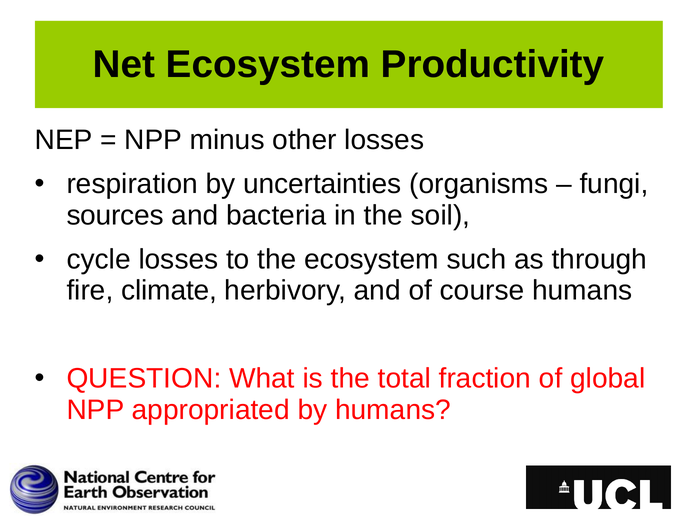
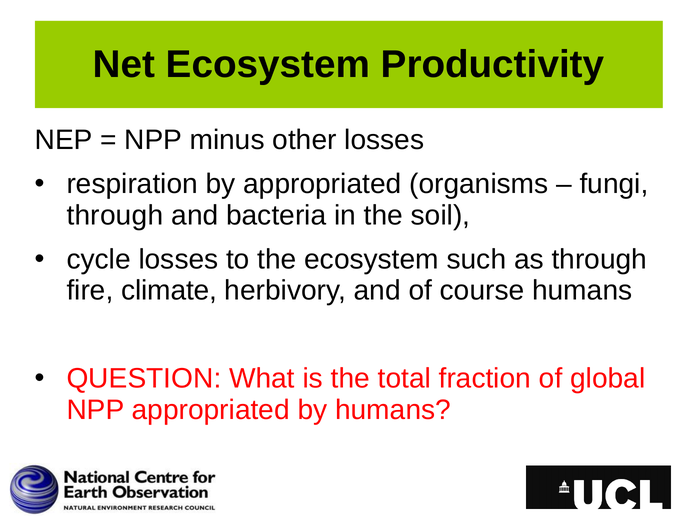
by uncertainties: uncertainties -> appropriated
sources at (115, 216): sources -> through
